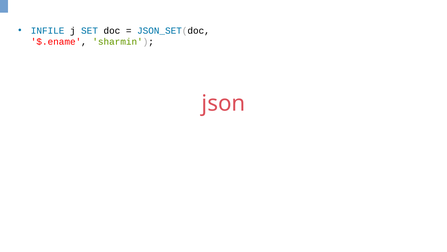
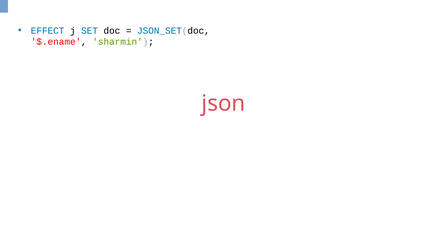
INFILE: INFILE -> EFFECT
